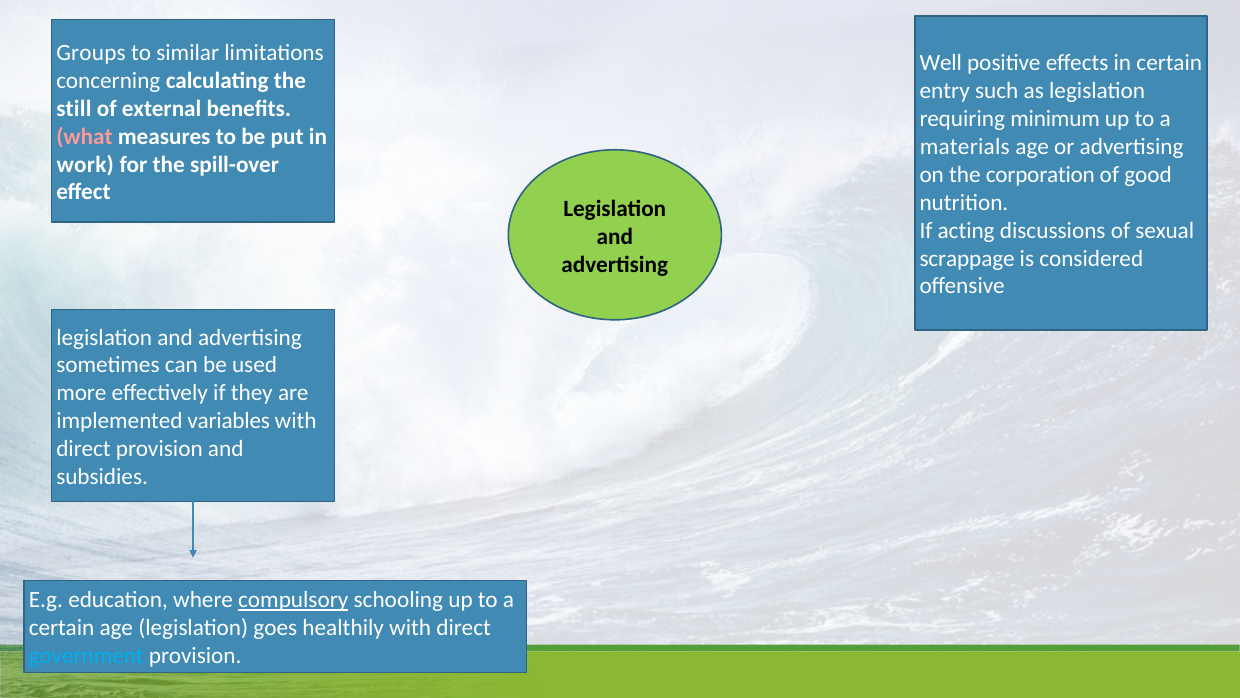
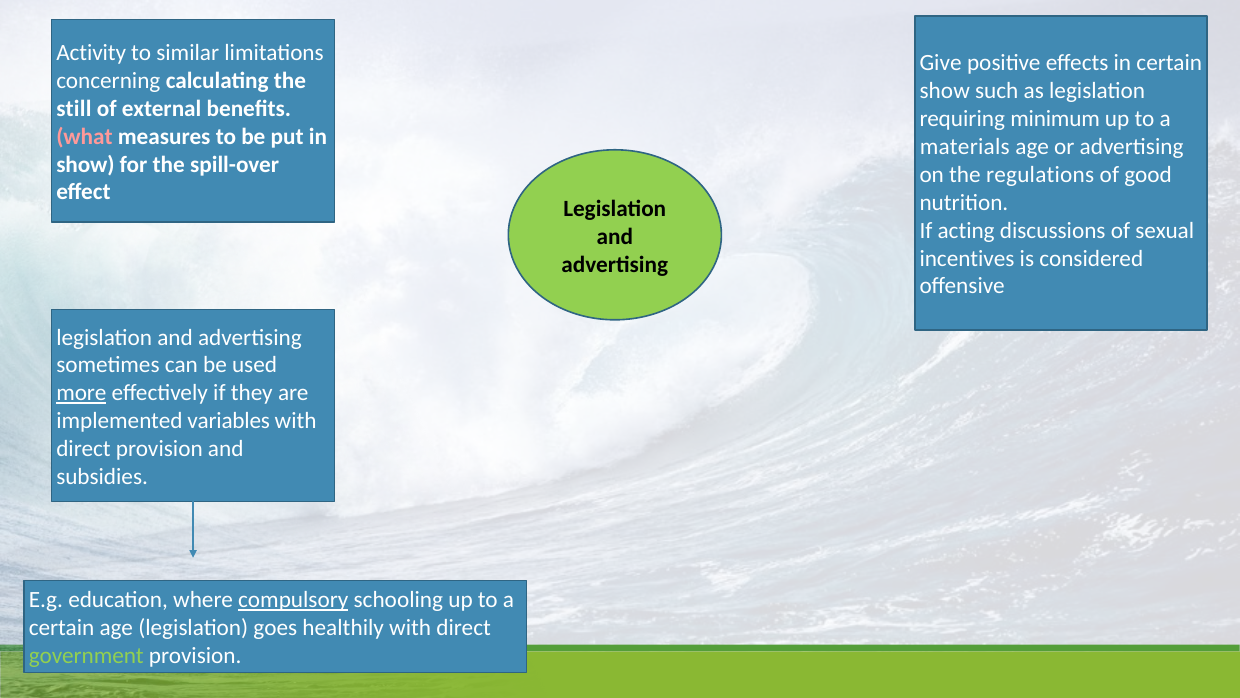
Groups: Groups -> Activity
Well: Well -> Give
entry at (945, 91): entry -> show
work at (85, 164): work -> show
corporation: corporation -> regulations
scrappage: scrappage -> incentives
more underline: none -> present
government colour: light blue -> light green
